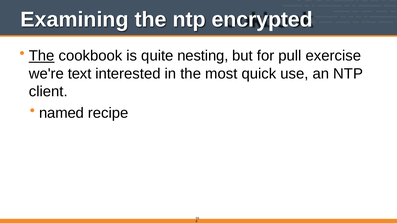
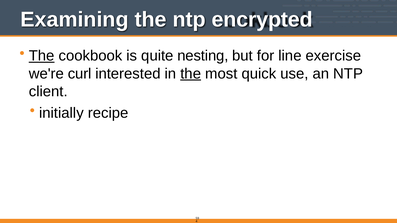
pull: pull -> line
text: text -> curl
the at (191, 74) underline: none -> present
named: named -> initially
